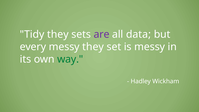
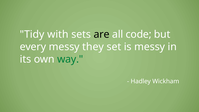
Tidy they: they -> with
are colour: purple -> black
data: data -> code
